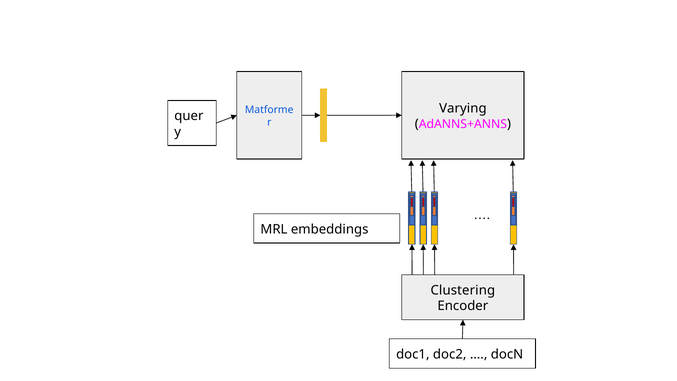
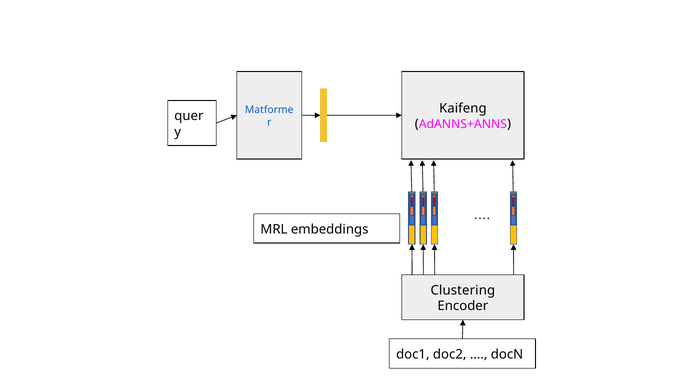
Varying: Varying -> Kaifeng
